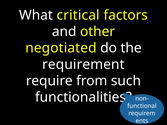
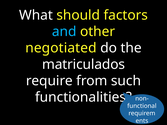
critical: critical -> should
and colour: white -> light blue
requirement: requirement -> matriculados
